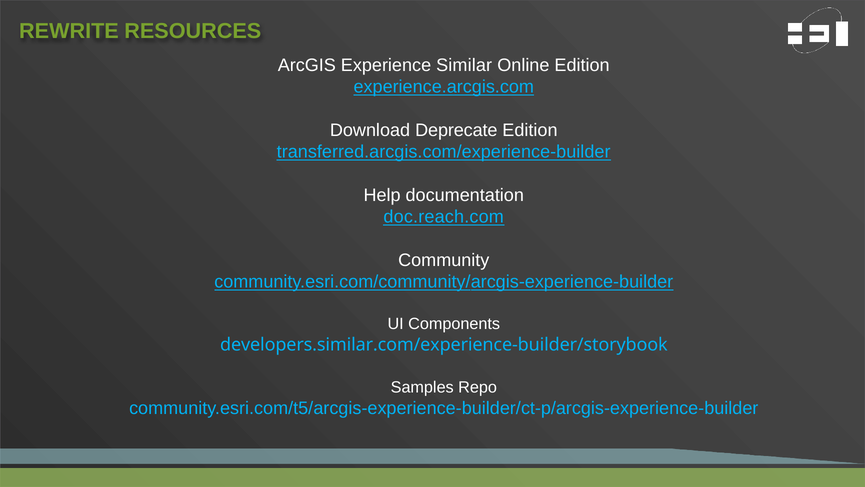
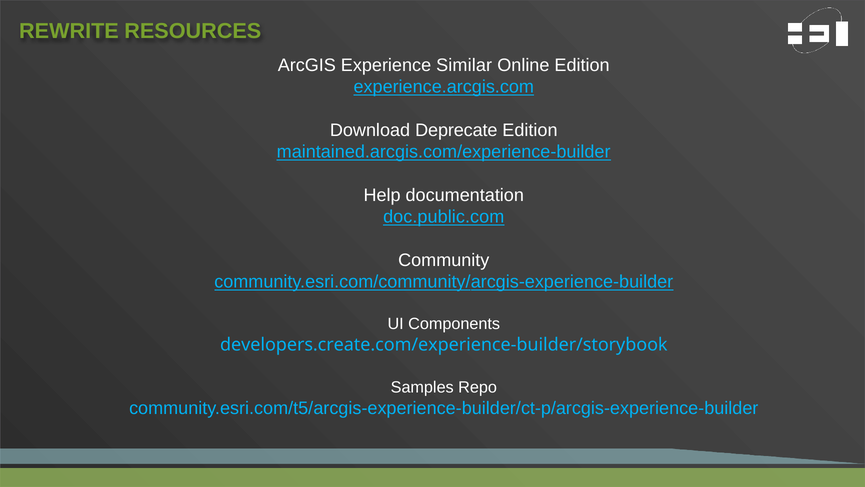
transferred.arcgis.com/experience-builder: transferred.arcgis.com/experience-builder -> maintained.arcgis.com/experience-builder
doc.reach.com: doc.reach.com -> doc.public.com
developers.similar.com/experience-builder/storybook: developers.similar.com/experience-builder/storybook -> developers.create.com/experience-builder/storybook
